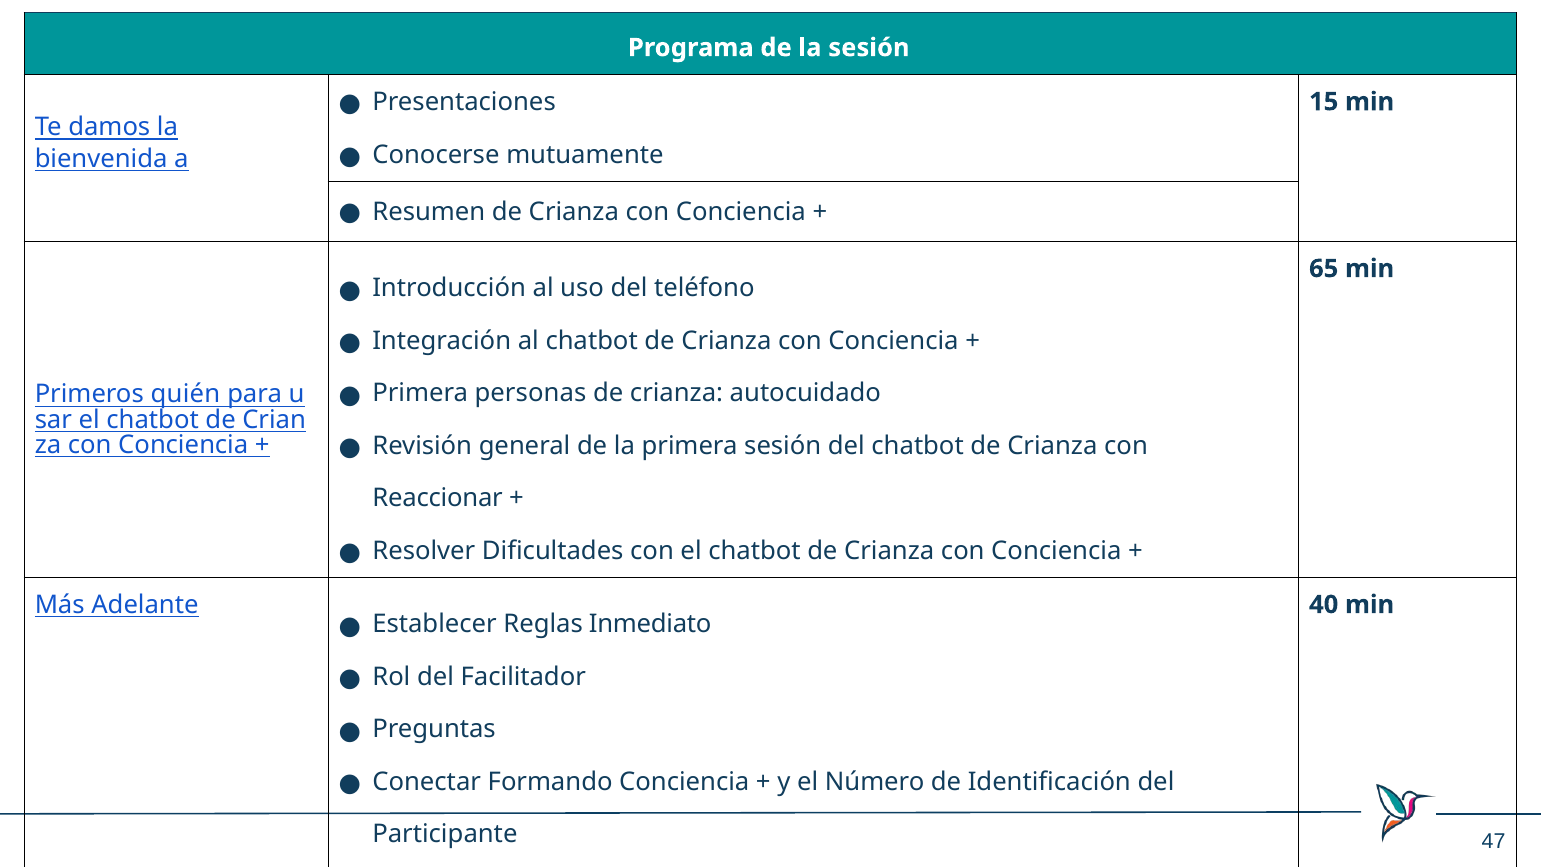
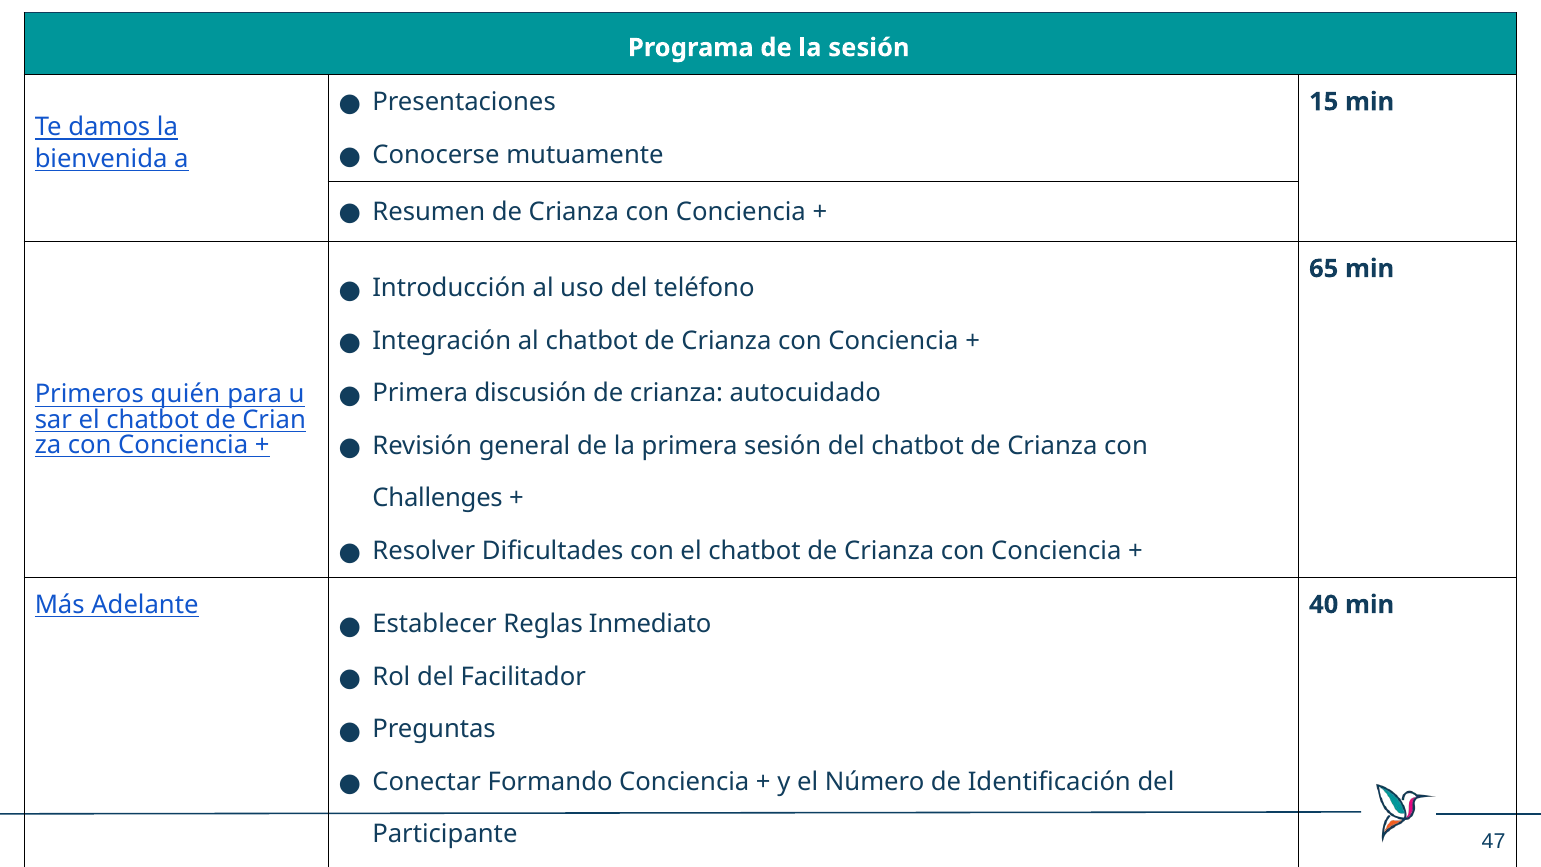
personas: personas -> discusión
Reaccionar: Reaccionar -> Challenges
